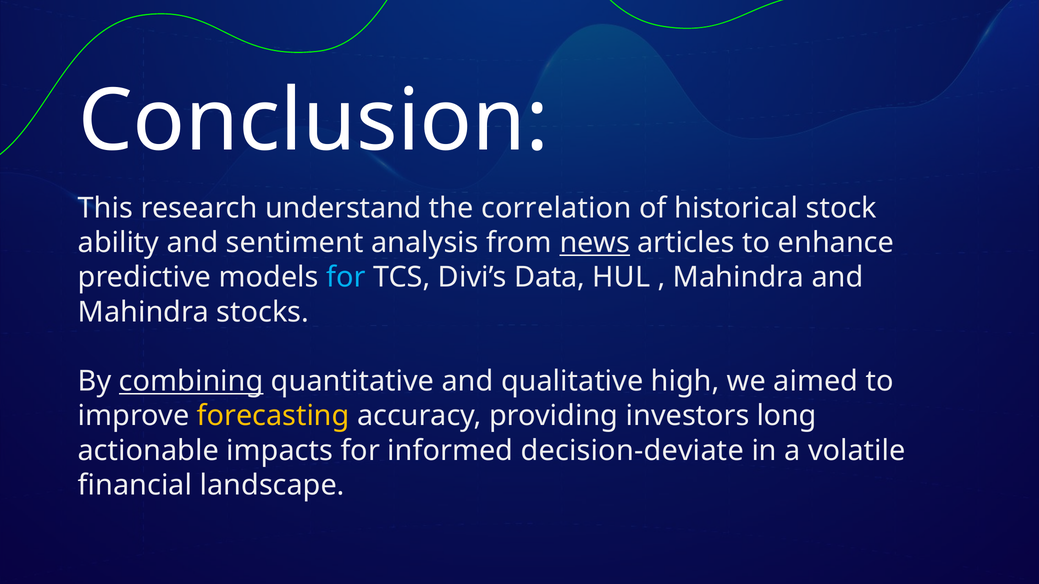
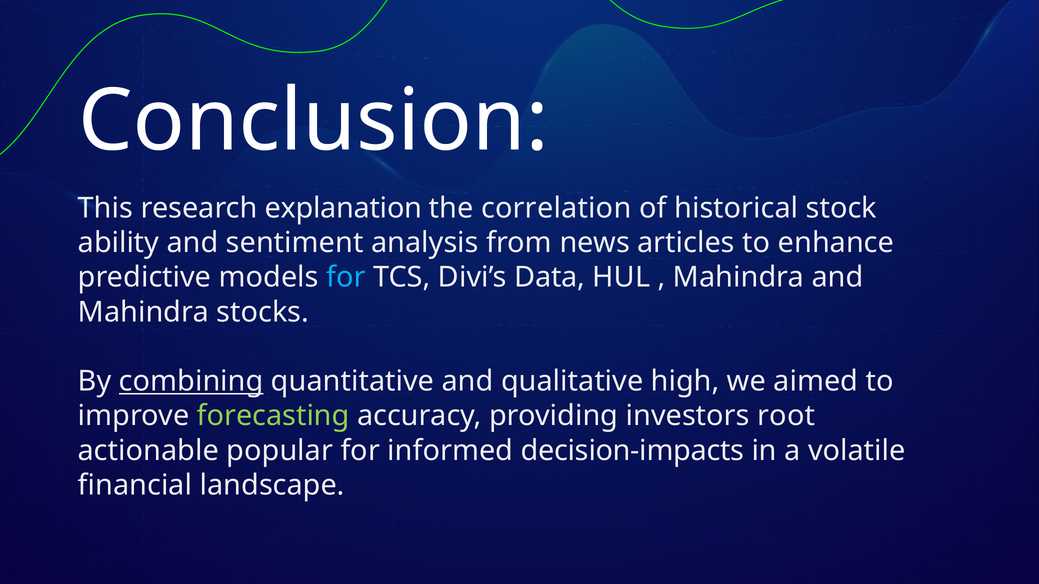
understand: understand -> explanation
news underline: present -> none
forecasting colour: yellow -> light green
long: long -> root
impacts: impacts -> popular
decision-deviate: decision-deviate -> decision-impacts
